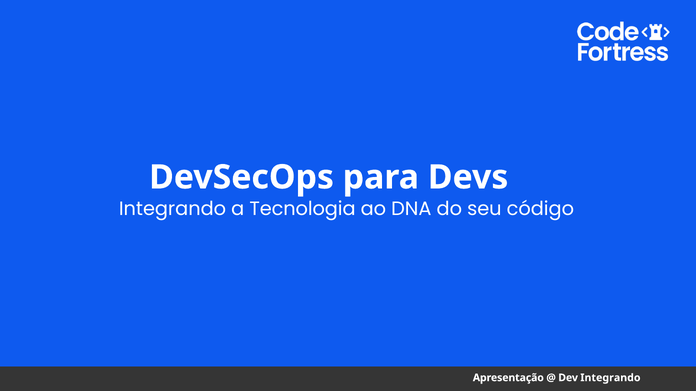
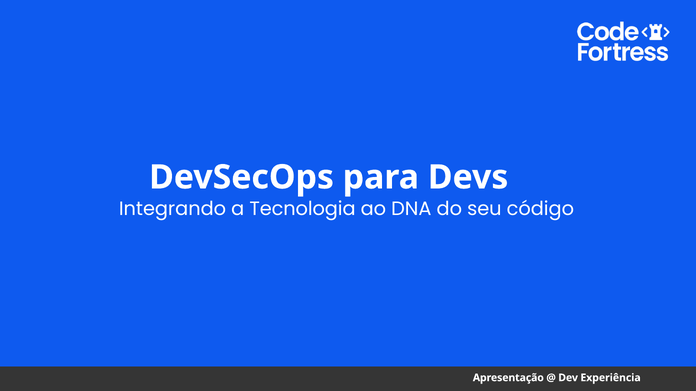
Dev Integrando: Integrando -> Experiência
